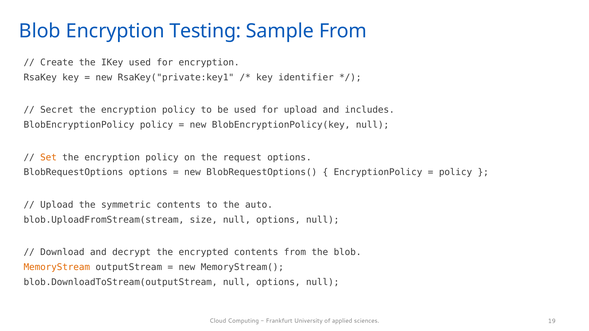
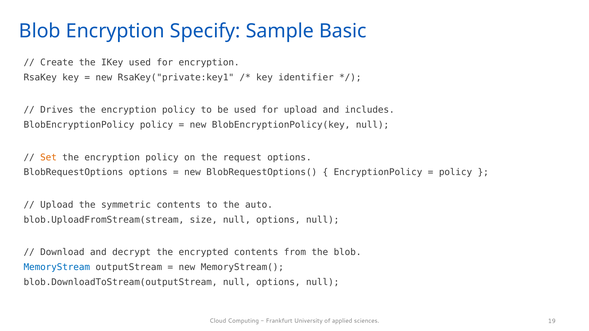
Testing: Testing -> Specify
Sample From: From -> Basic
Secret: Secret -> Drives
MemoryStream colour: orange -> blue
